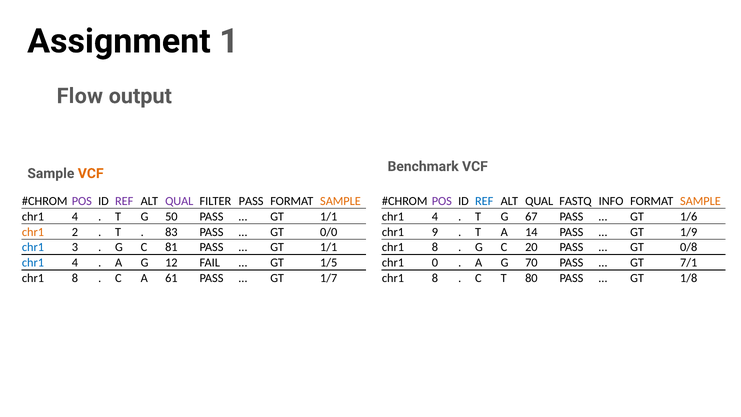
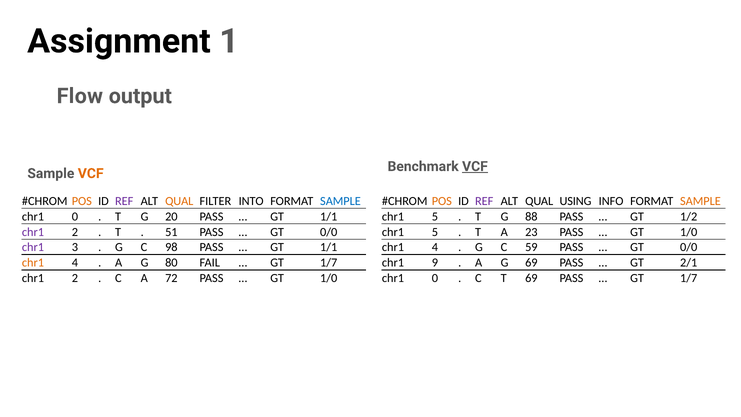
VCF at (475, 166) underline: none -> present
POS at (82, 201) colour: purple -> orange
QUAL at (179, 201) colour: purple -> orange
FILTER PASS: PASS -> INTO
SAMPLE at (340, 201) colour: orange -> blue
POS at (442, 201) colour: purple -> orange
REF at (484, 201) colour: blue -> purple
FASTQ: FASTQ -> USING
4 at (75, 216): 4 -> 0
50: 50 -> 20
4 at (435, 216): 4 -> 5
67: 67 -> 88
1/6: 1/6 -> 1/2
chr1 at (33, 232) colour: orange -> purple
83: 83 -> 51
9 at (435, 232): 9 -> 5
14: 14 -> 23
1/9 at (689, 232): 1/9 -> 1/0
chr1 at (33, 247) colour: blue -> purple
81: 81 -> 98
8 at (435, 247): 8 -> 4
20: 20 -> 59
0/8 at (689, 247): 0/8 -> 0/0
chr1 at (33, 263) colour: blue -> orange
12: 12 -> 80
1/5 at (329, 263): 1/5 -> 1/7
0: 0 -> 9
G 70: 70 -> 69
7/1: 7/1 -> 2/1
8 at (75, 278): 8 -> 2
61: 61 -> 72
1/7 at (329, 278): 1/7 -> 1/0
8 at (435, 278): 8 -> 0
T 80: 80 -> 69
1/8 at (689, 278): 1/8 -> 1/7
